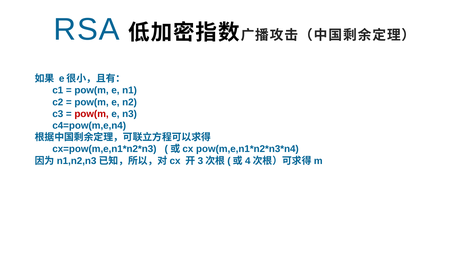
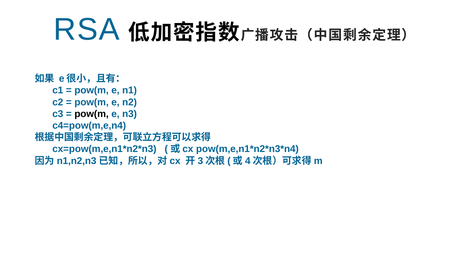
pow(m at (92, 114) colour: red -> black
